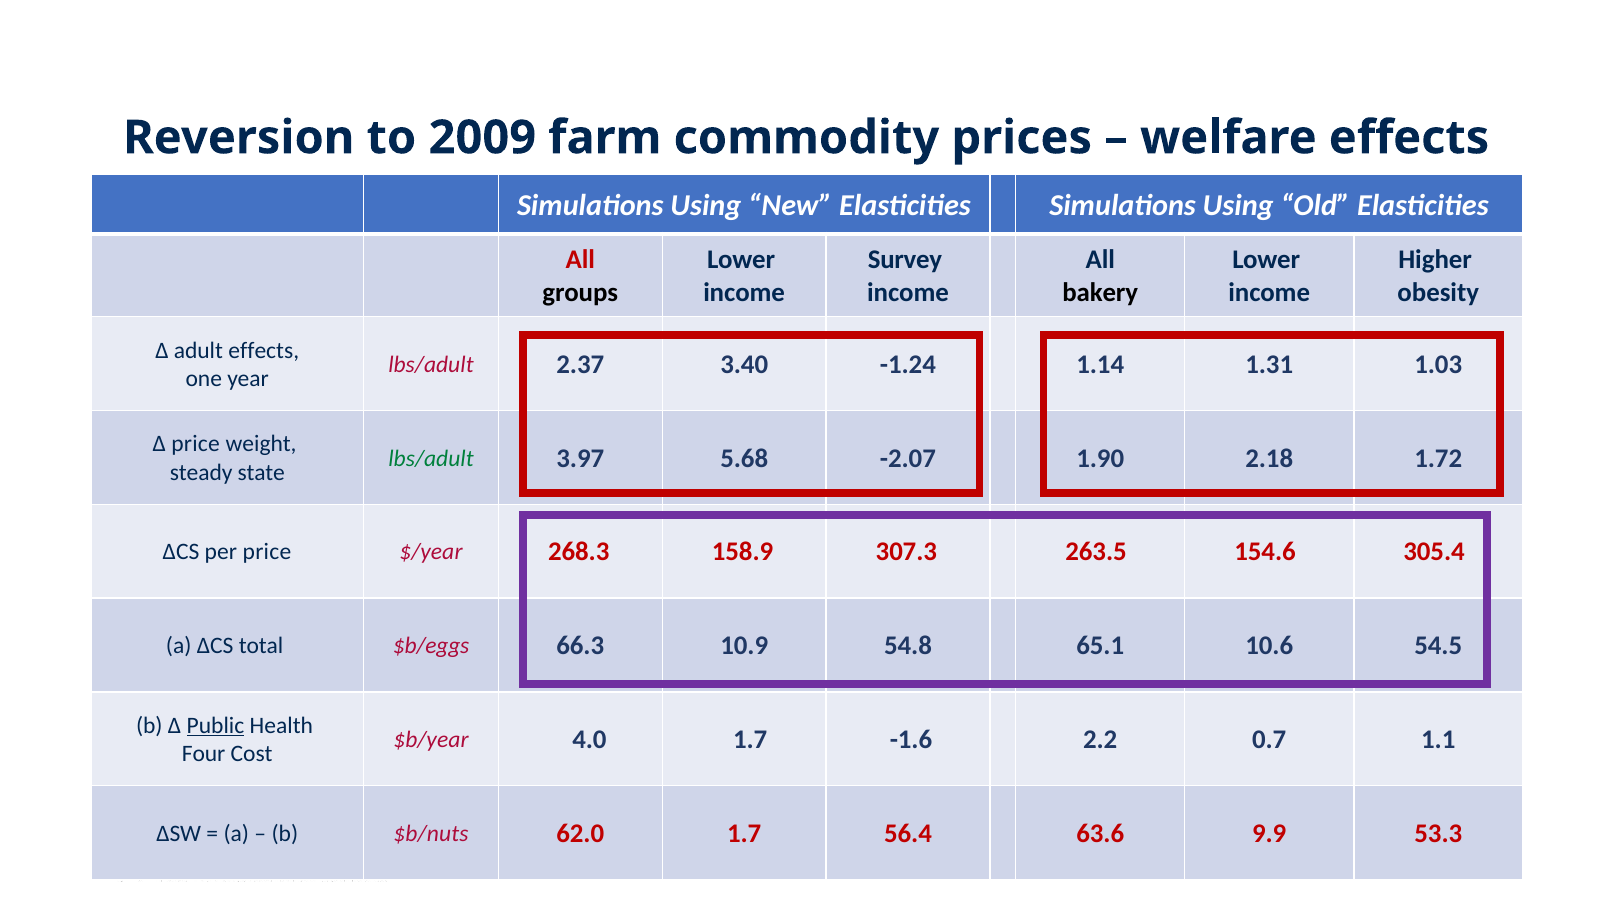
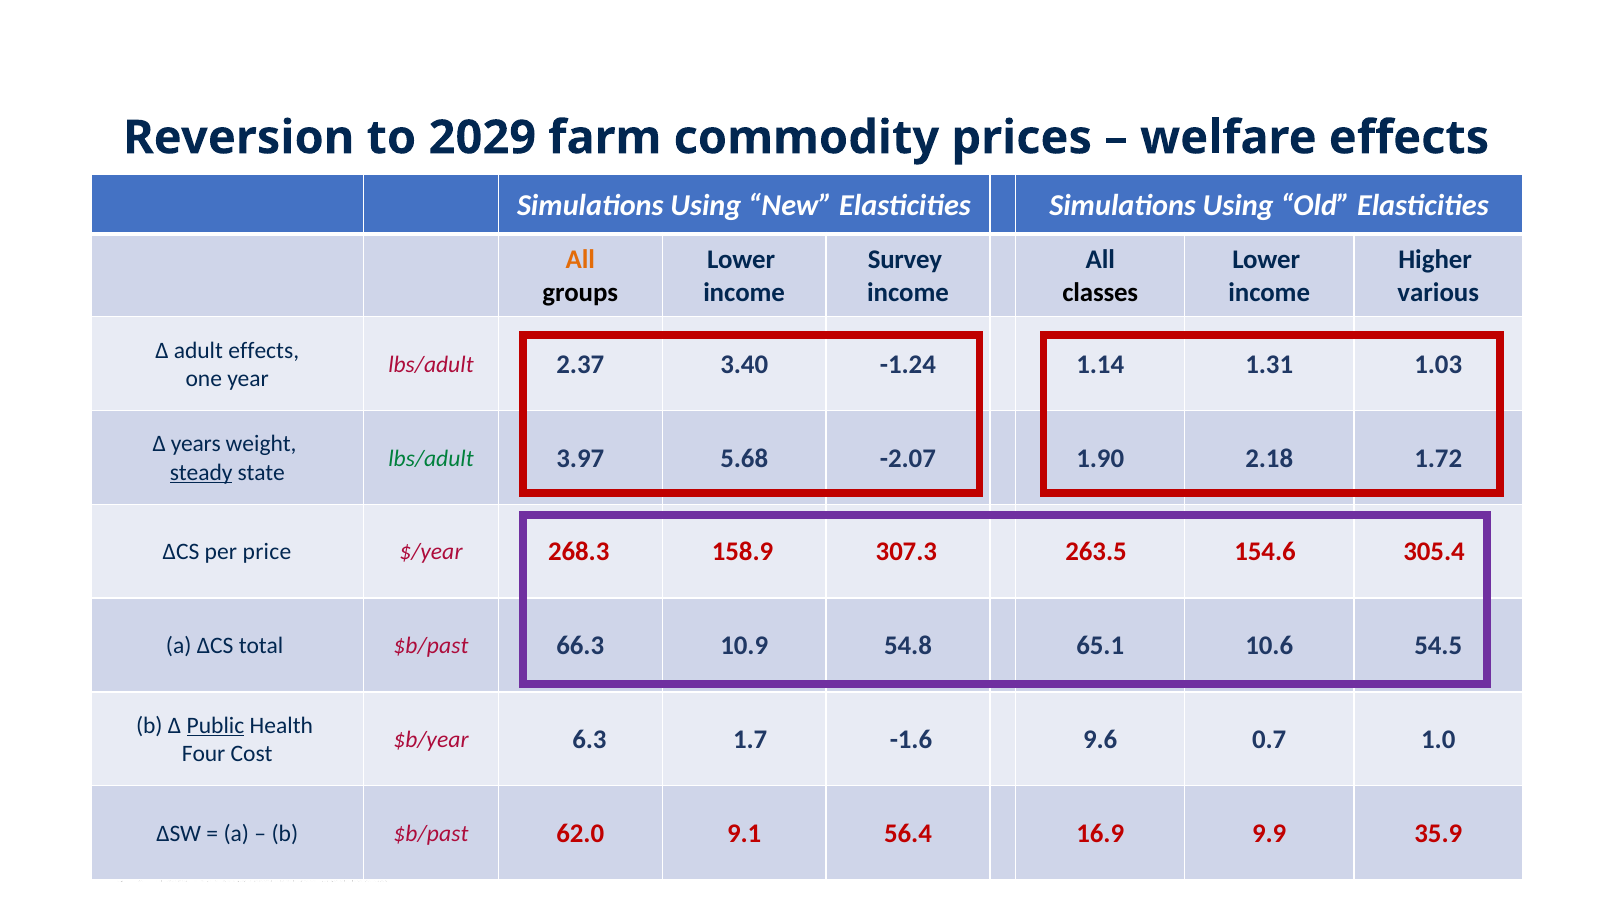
2009: 2009 -> 2029
All at (580, 260) colour: red -> orange
bakery: bakery -> classes
obesity: obesity -> various
price at (196, 444): price -> years
steady underline: none -> present
total $b/eggs: $b/eggs -> $b/past
4.0: 4.0 -> 6.3
2.2: 2.2 -> 9.6
1.1: 1.1 -> 1.0
b $b/nuts: $b/nuts -> $b/past
62.0 1.7: 1.7 -> 9.1
63.6: 63.6 -> 16.9
53.3: 53.3 -> 35.9
